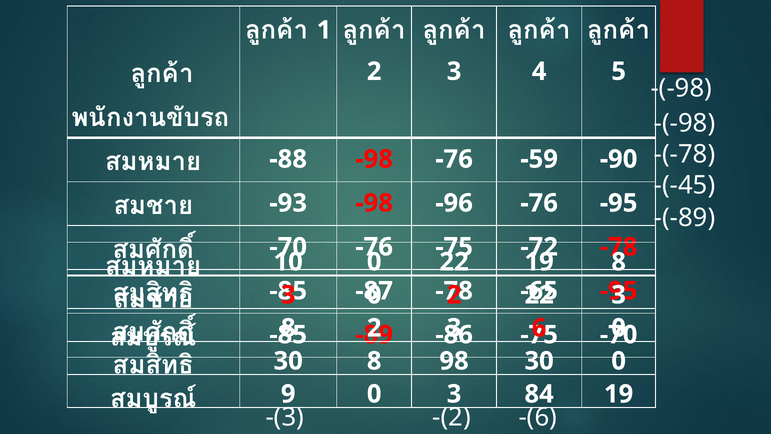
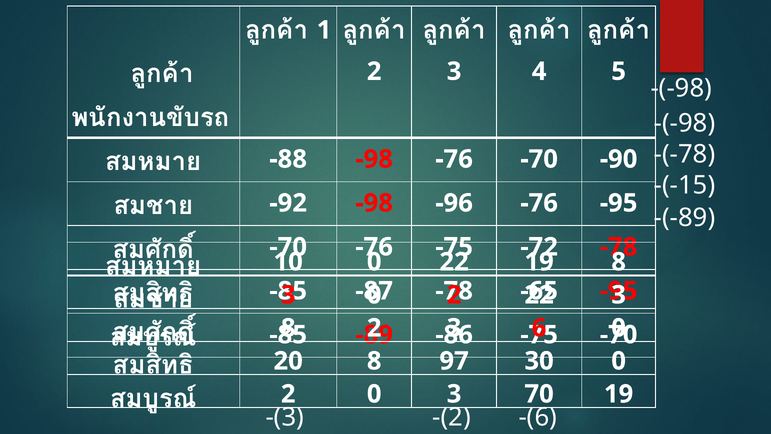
-76 -59: -59 -> -70
-(-45: -(-45 -> -(-15
-93: -93 -> -92
30 at (288, 361): 30 -> 20
98: 98 -> 97
9 at (288, 394): 9 -> 2
84: 84 -> 70
